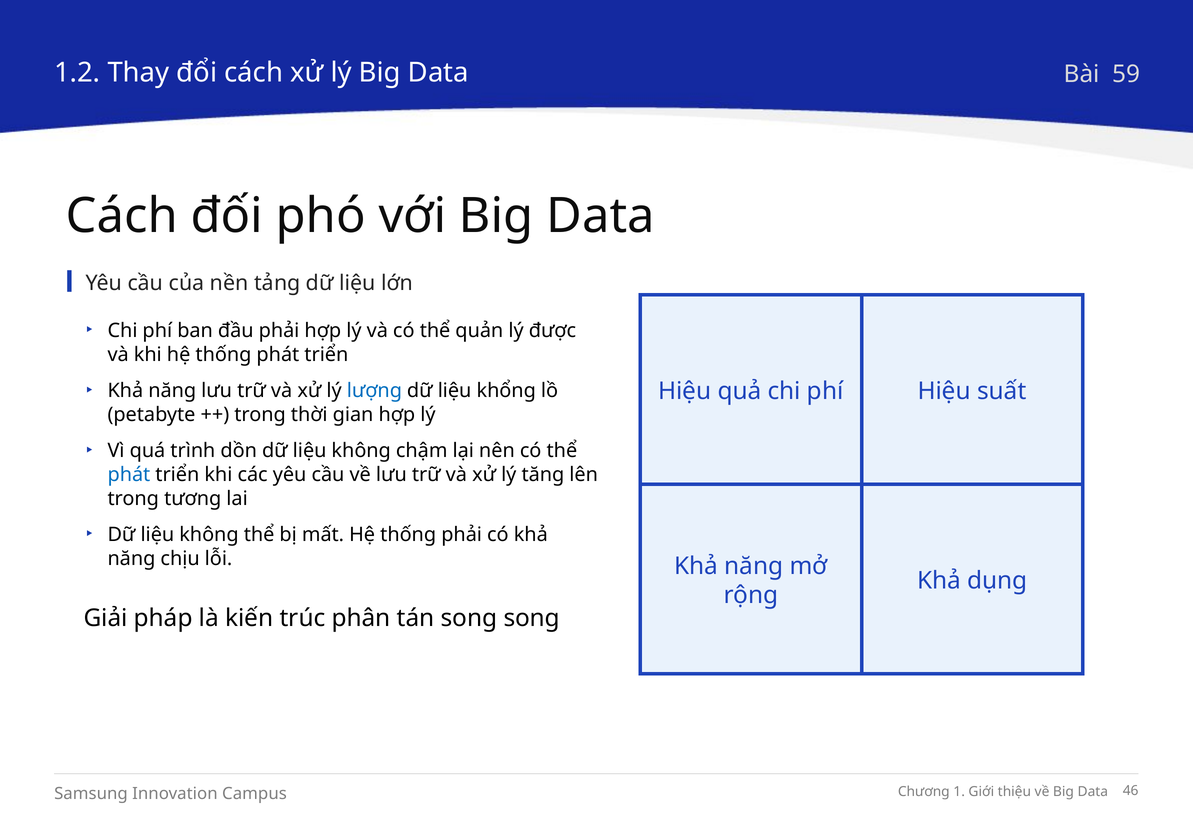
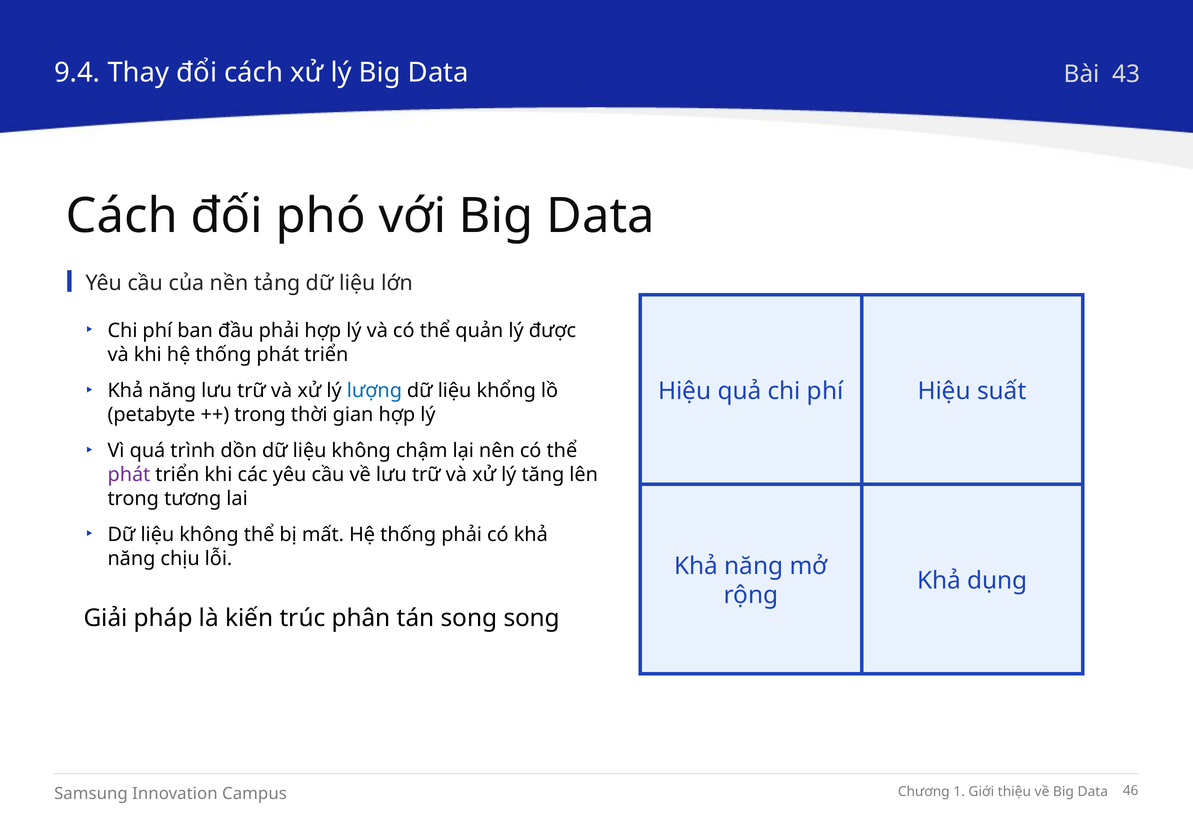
1.2: 1.2 -> 9.4
59: 59 -> 43
phát at (129, 475) colour: blue -> purple
